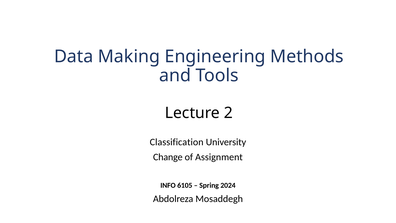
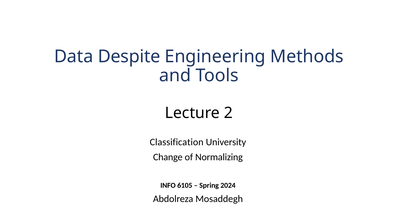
Making: Making -> Despite
Assignment: Assignment -> Normalizing
